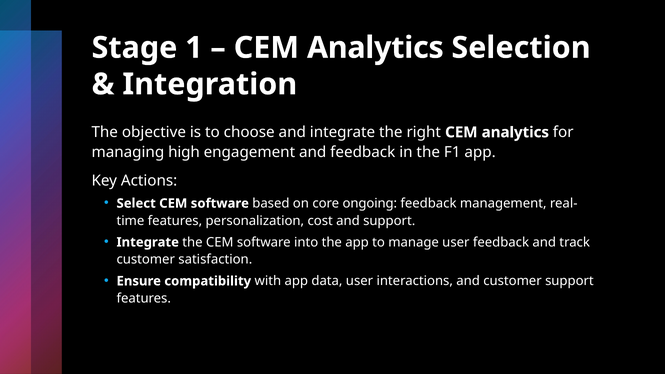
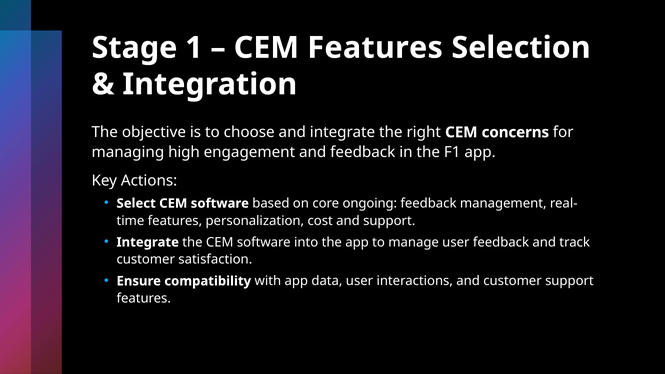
Analytics at (375, 48): Analytics -> Features
right CEM analytics: analytics -> concerns
